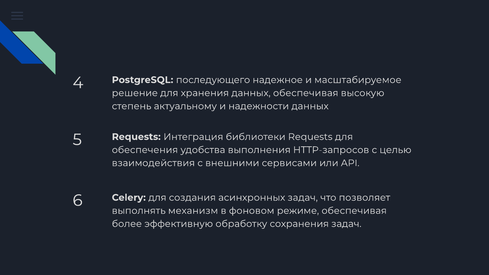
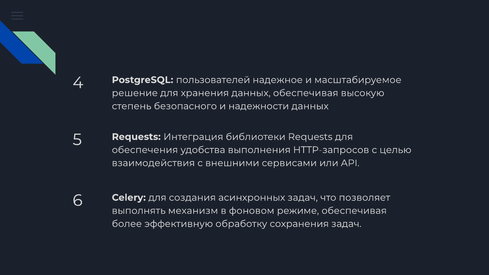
последующего: последующего -> пользователей
актуальному: актуальному -> безопасного
